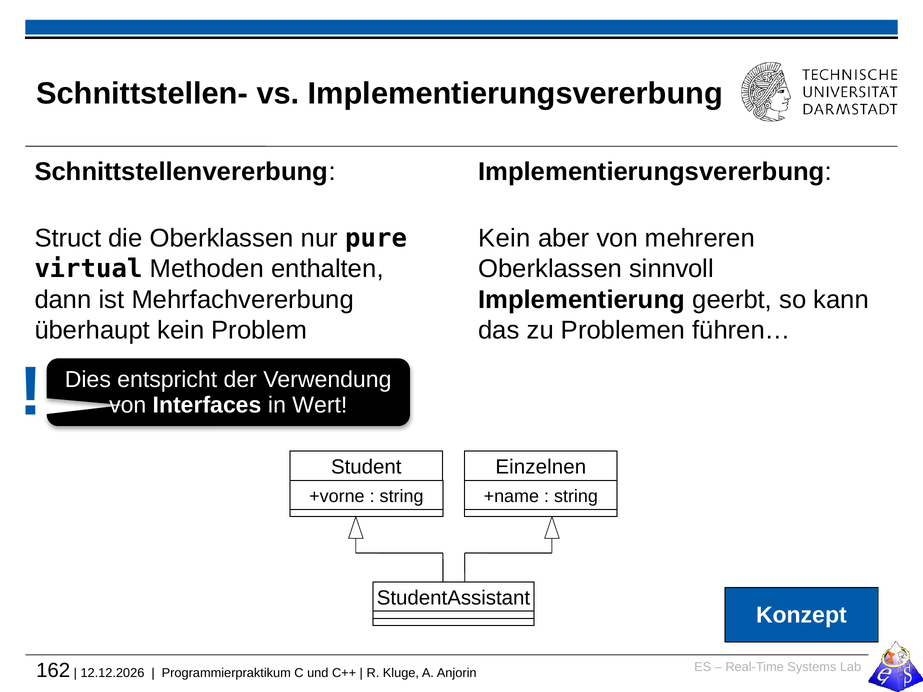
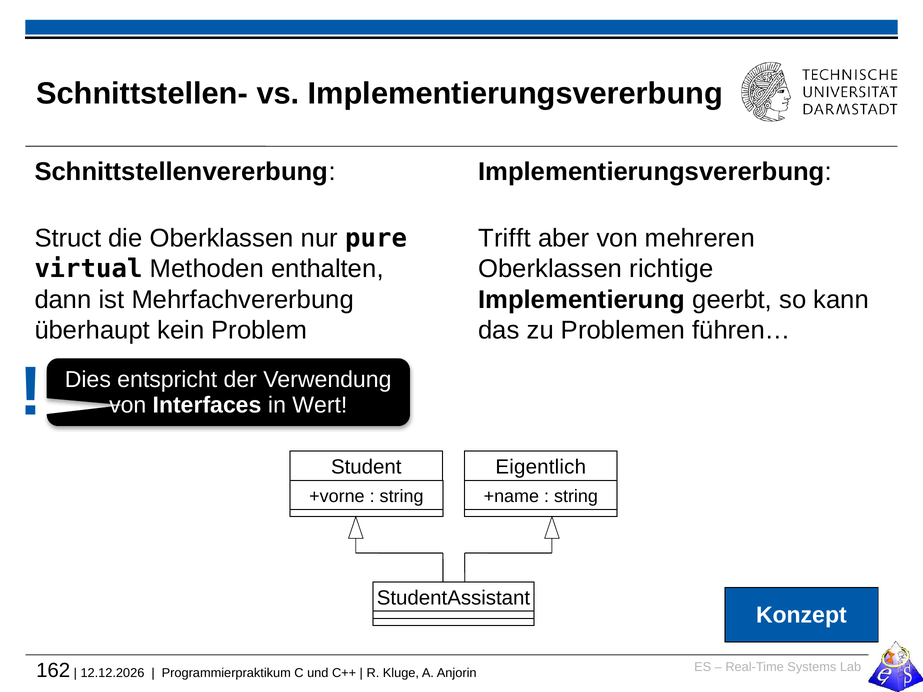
Kein at (504, 238): Kein -> Trifft
sinnvoll: sinnvoll -> richtige
Einzelnen: Einzelnen -> Eigentlich
